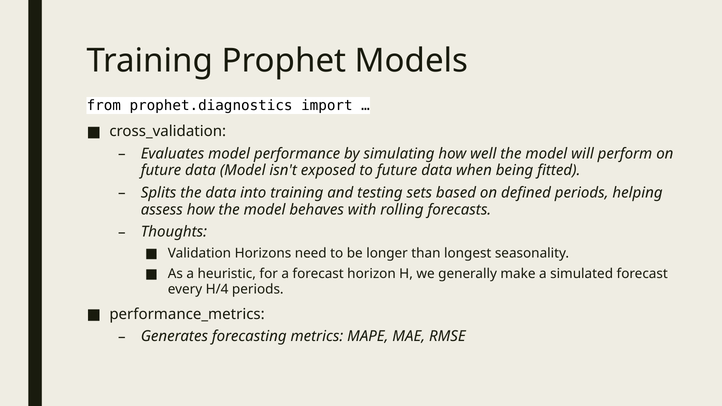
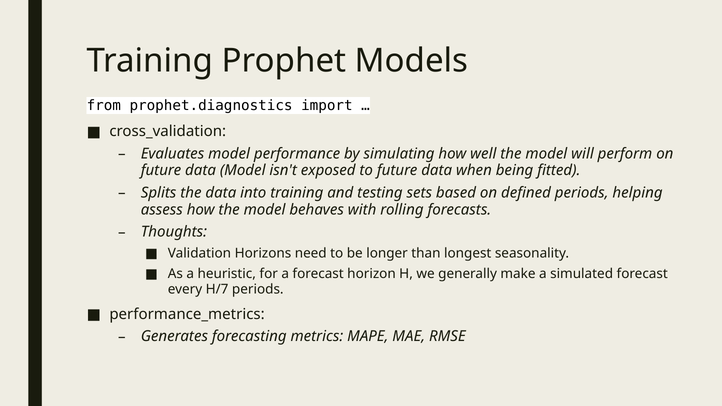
H/4: H/4 -> H/7
